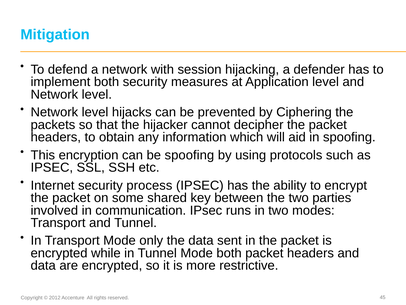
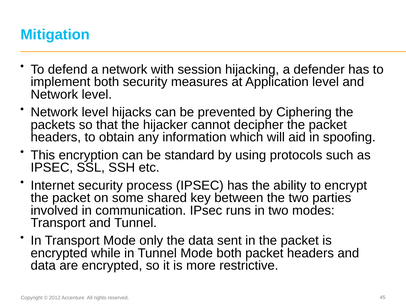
be spoofing: spoofing -> standard
